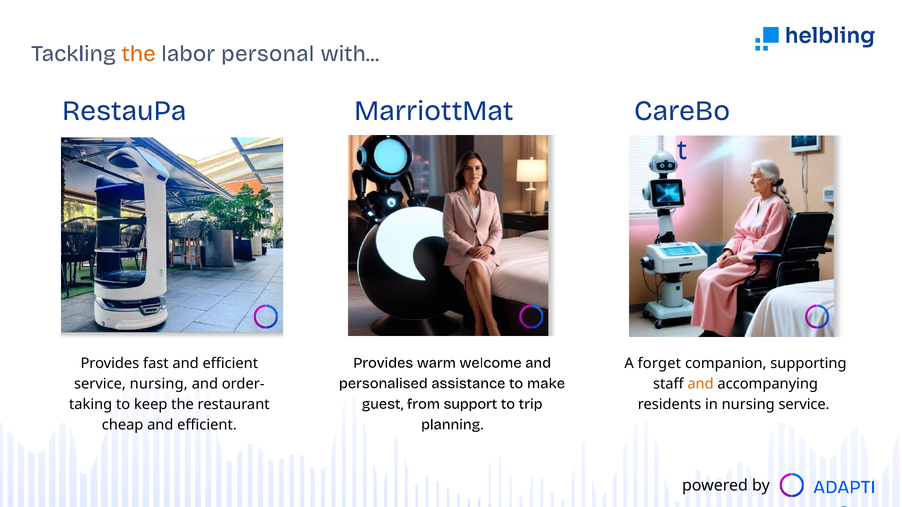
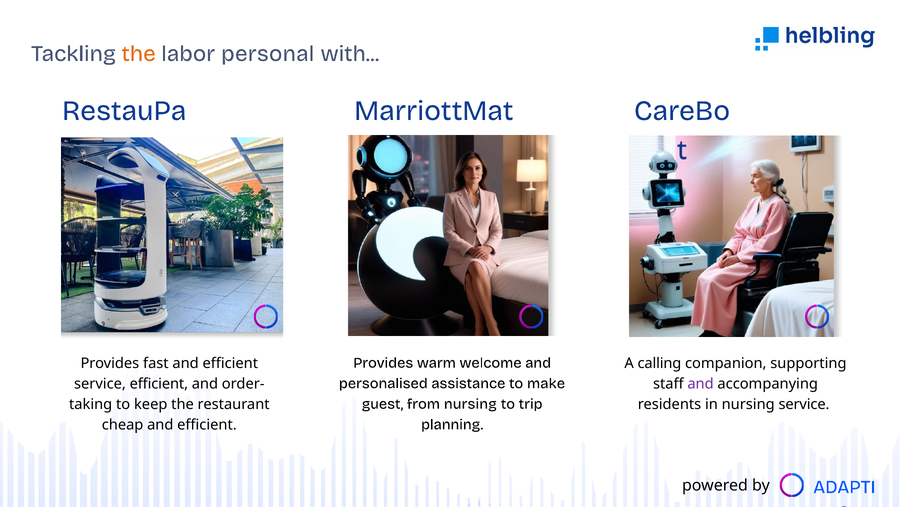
forget: forget -> calling
service nursing: nursing -> efficient
and at (701, 384) colour: orange -> purple
from support: support -> nursing
